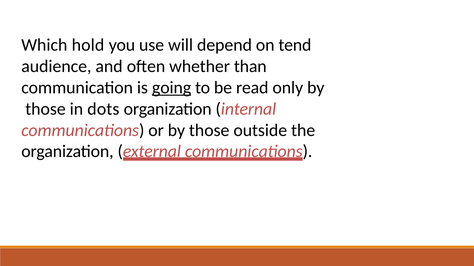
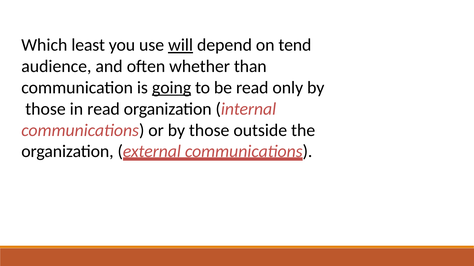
hold: hold -> least
will underline: none -> present
in dots: dots -> read
